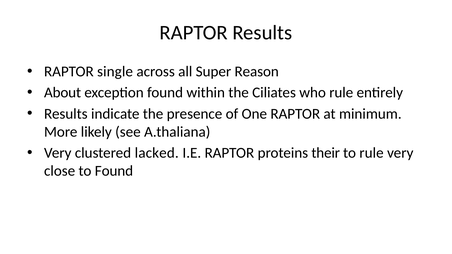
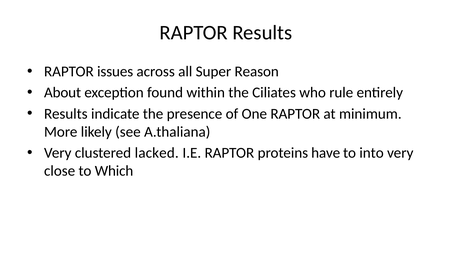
single: single -> issues
their: their -> have
to rule: rule -> into
to Found: Found -> Which
